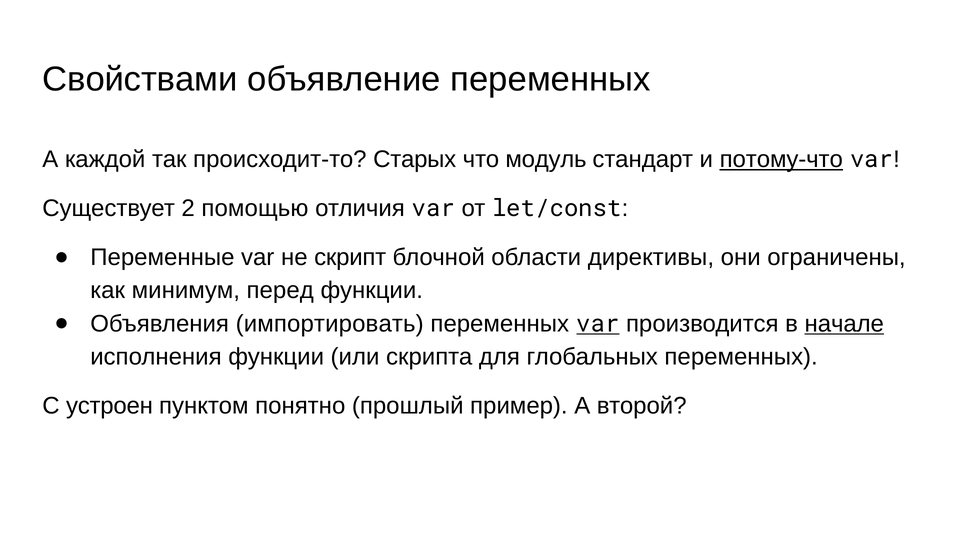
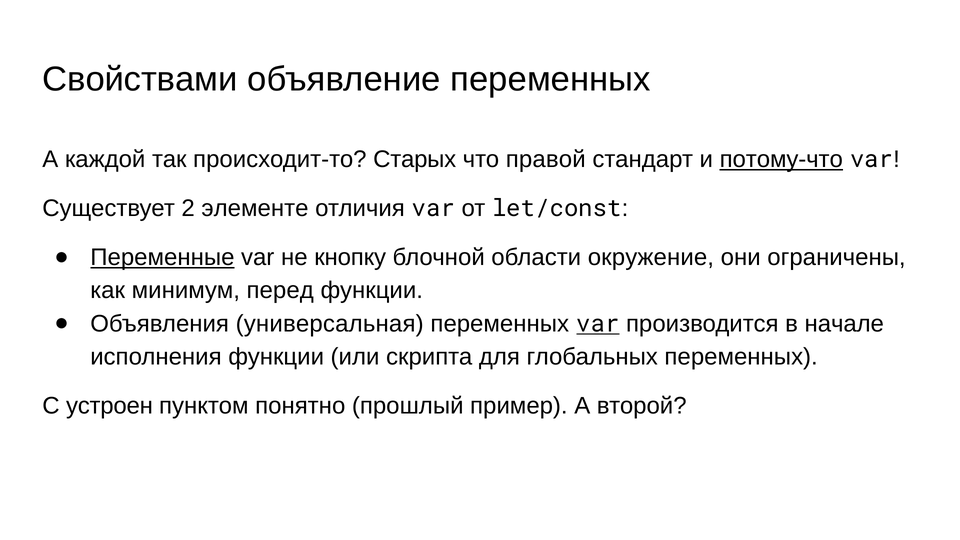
модуль: модуль -> правой
помощью: помощью -> элементе
Переменные underline: none -> present
скрипт: скрипт -> кнопку
директивы: директивы -> окружение
импортировать: импортировать -> универсальная
начале underline: present -> none
